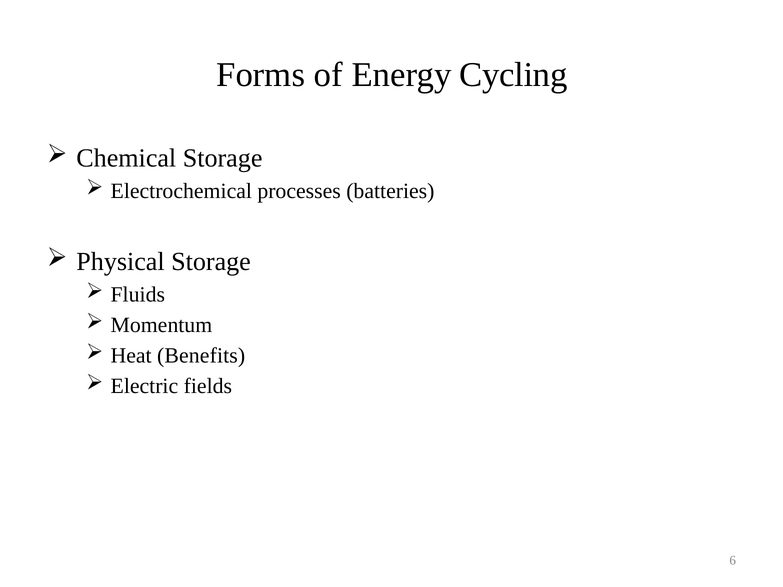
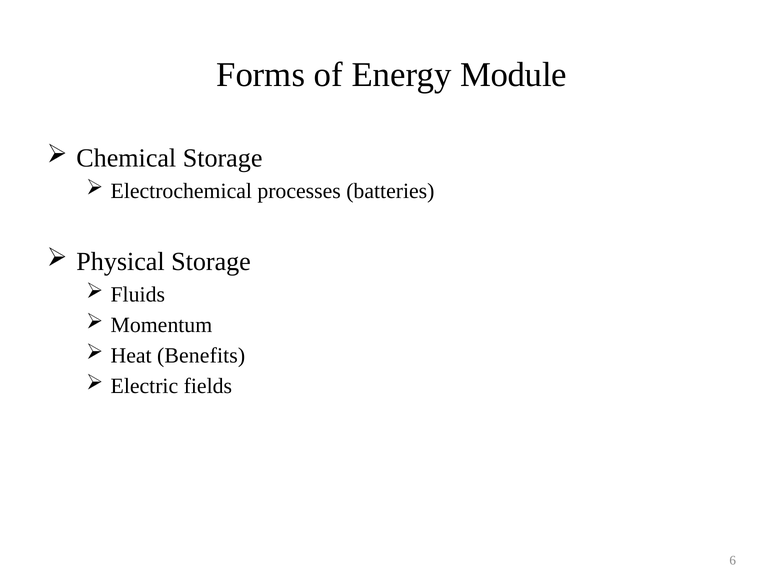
Cycling: Cycling -> Module
